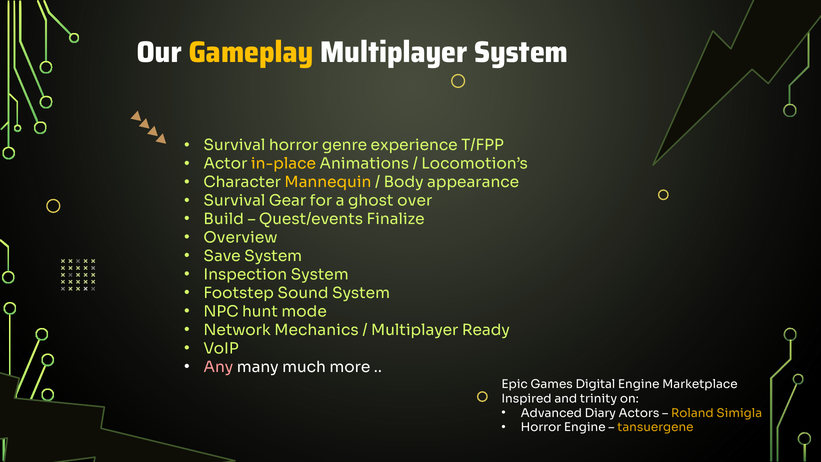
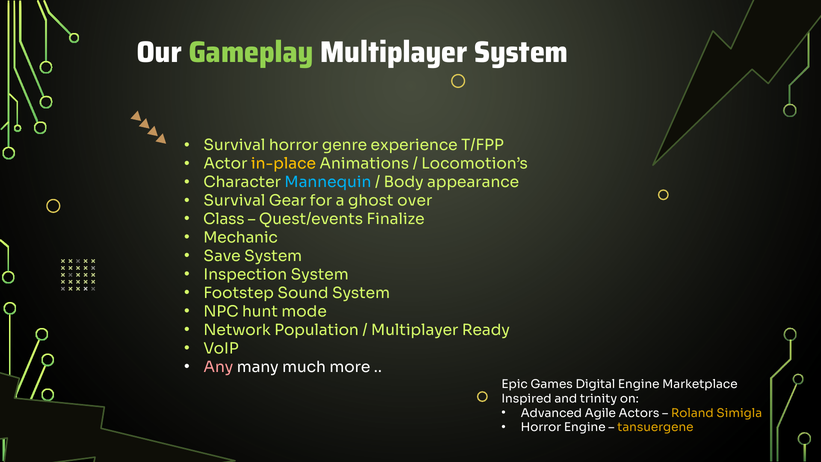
Gameplay colour: yellow -> light green
Mannequin colour: yellow -> light blue
Build: Build -> Class
Overview: Overview -> Mechanic
Mechanics: Mechanics -> Population
Diary: Diary -> Agile
